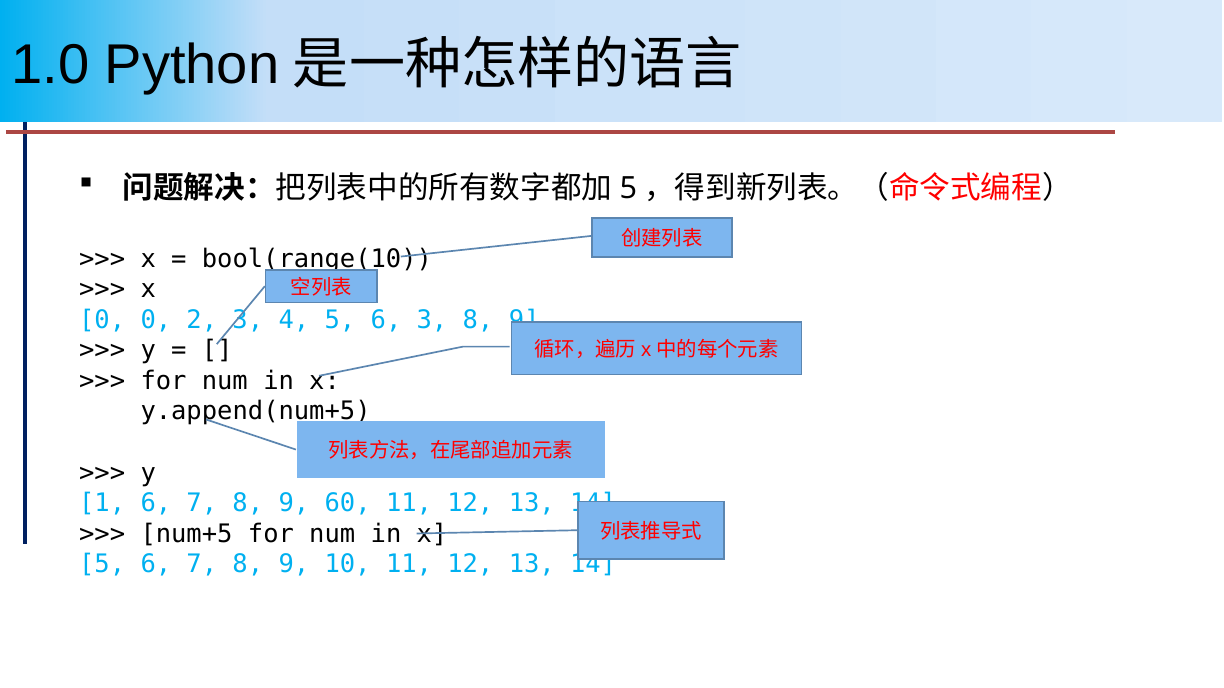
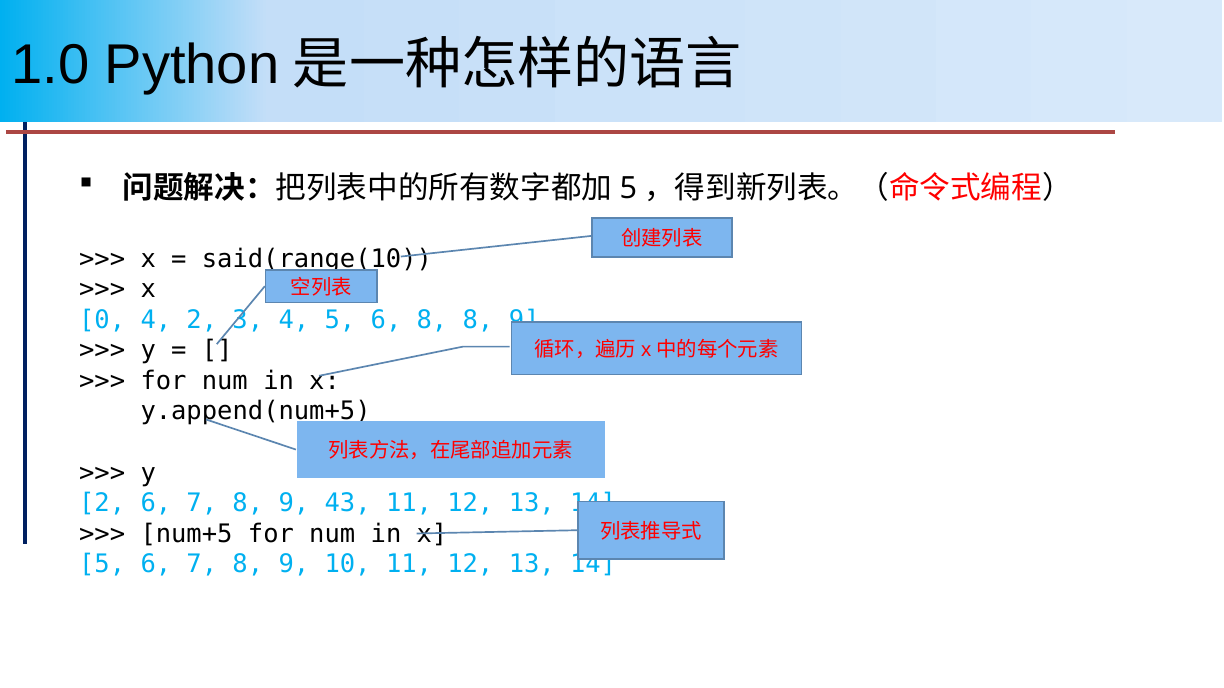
bool(range(10: bool(range(10 -> said(range(10
0 0: 0 -> 4
6 3: 3 -> 8
1 at (102, 504): 1 -> 2
60: 60 -> 43
